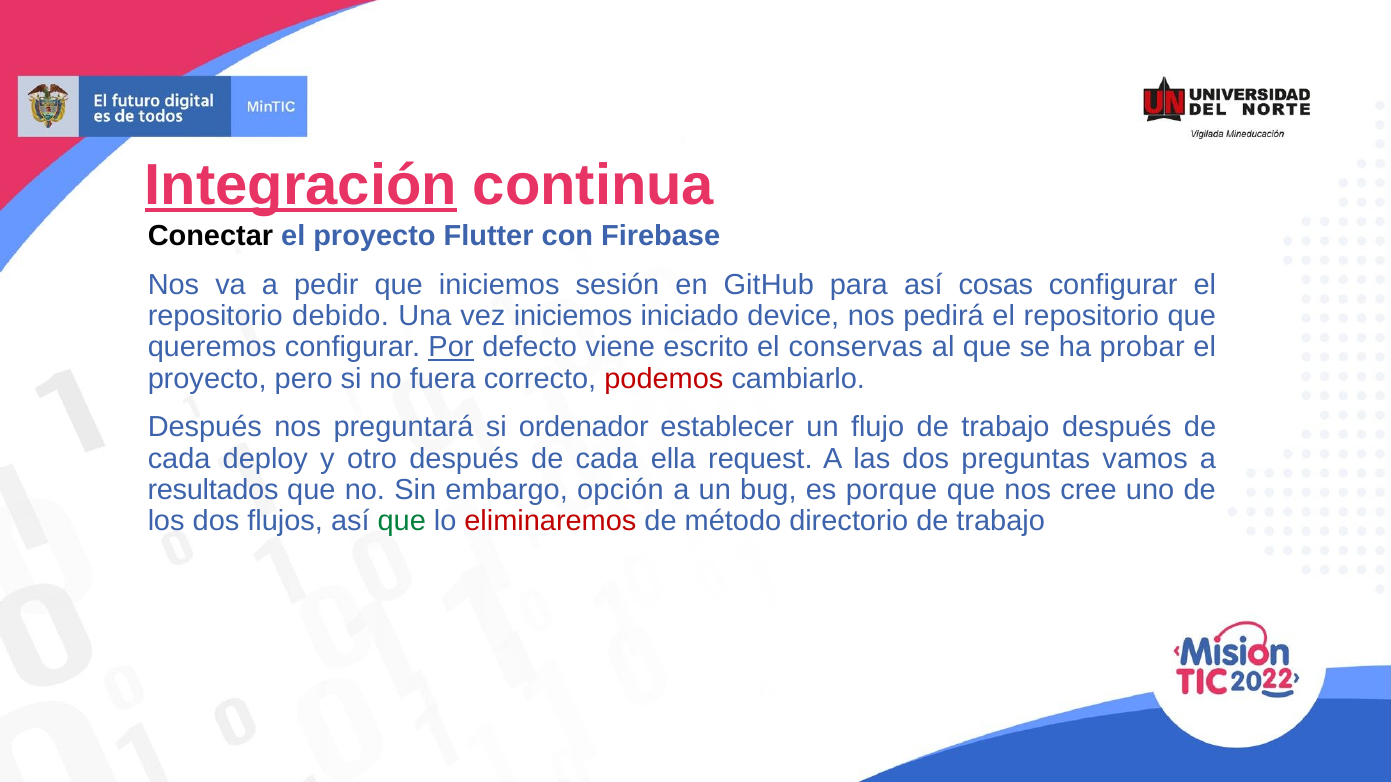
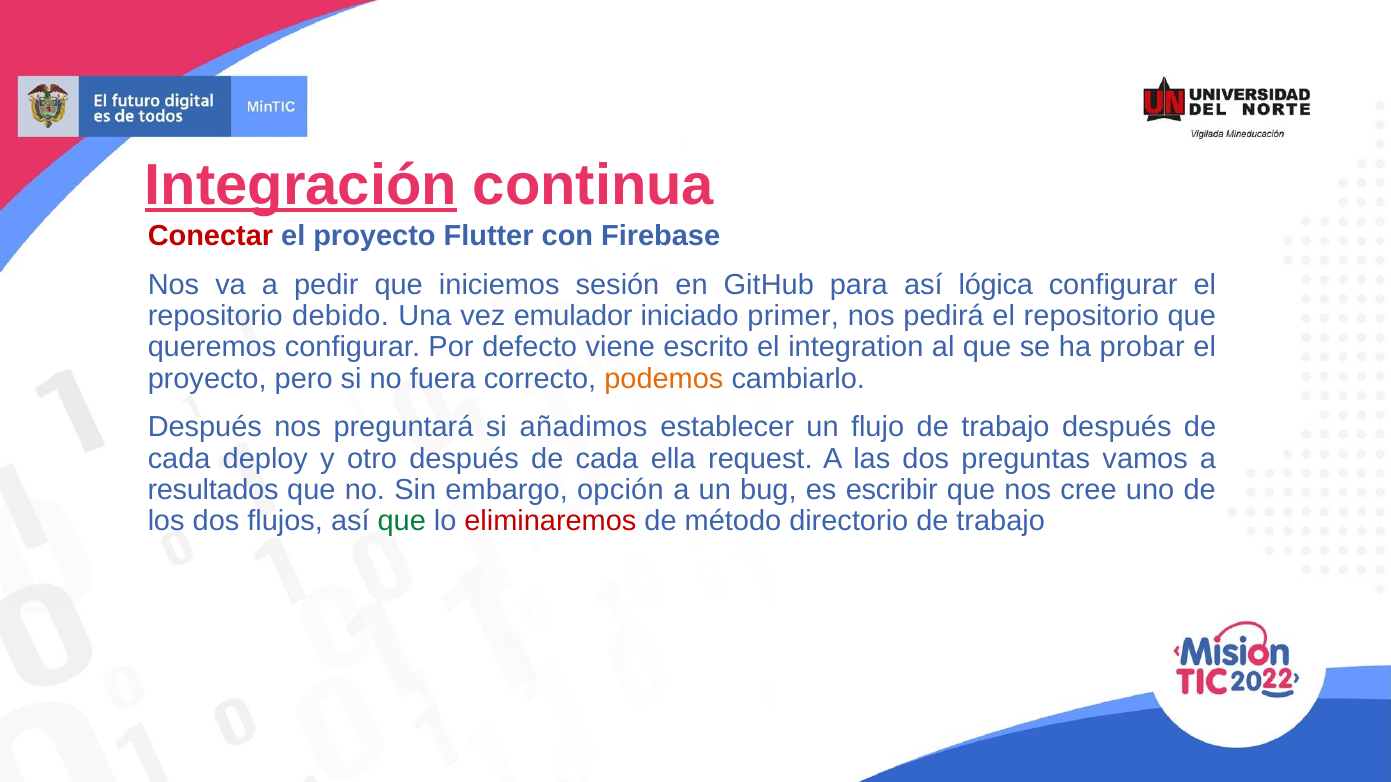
Conectar colour: black -> red
cosas: cosas -> lógica
vez iniciemos: iniciemos -> emulador
device: device -> primer
Por underline: present -> none
conservas: conservas -> integration
podemos colour: red -> orange
ordenador: ordenador -> añadimos
porque: porque -> escribir
